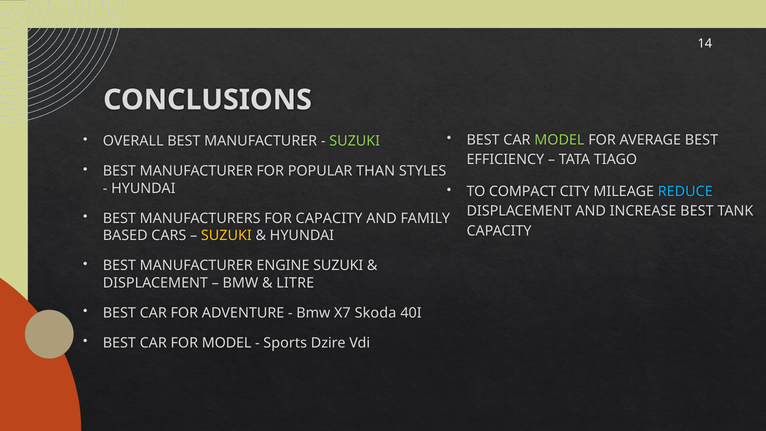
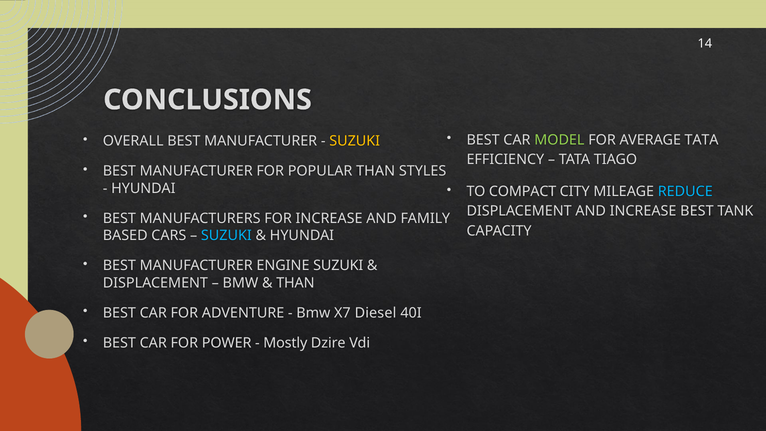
AVERAGE BEST: BEST -> TATA
SUZUKI at (355, 141) colour: light green -> yellow
FOR CAPACITY: CAPACITY -> INCREASE
SUZUKI at (226, 236) colour: yellow -> light blue
LITRE at (295, 283): LITRE -> THAN
Skoda: Skoda -> Diesel
FOR MODEL: MODEL -> POWER
Sports: Sports -> Mostly
